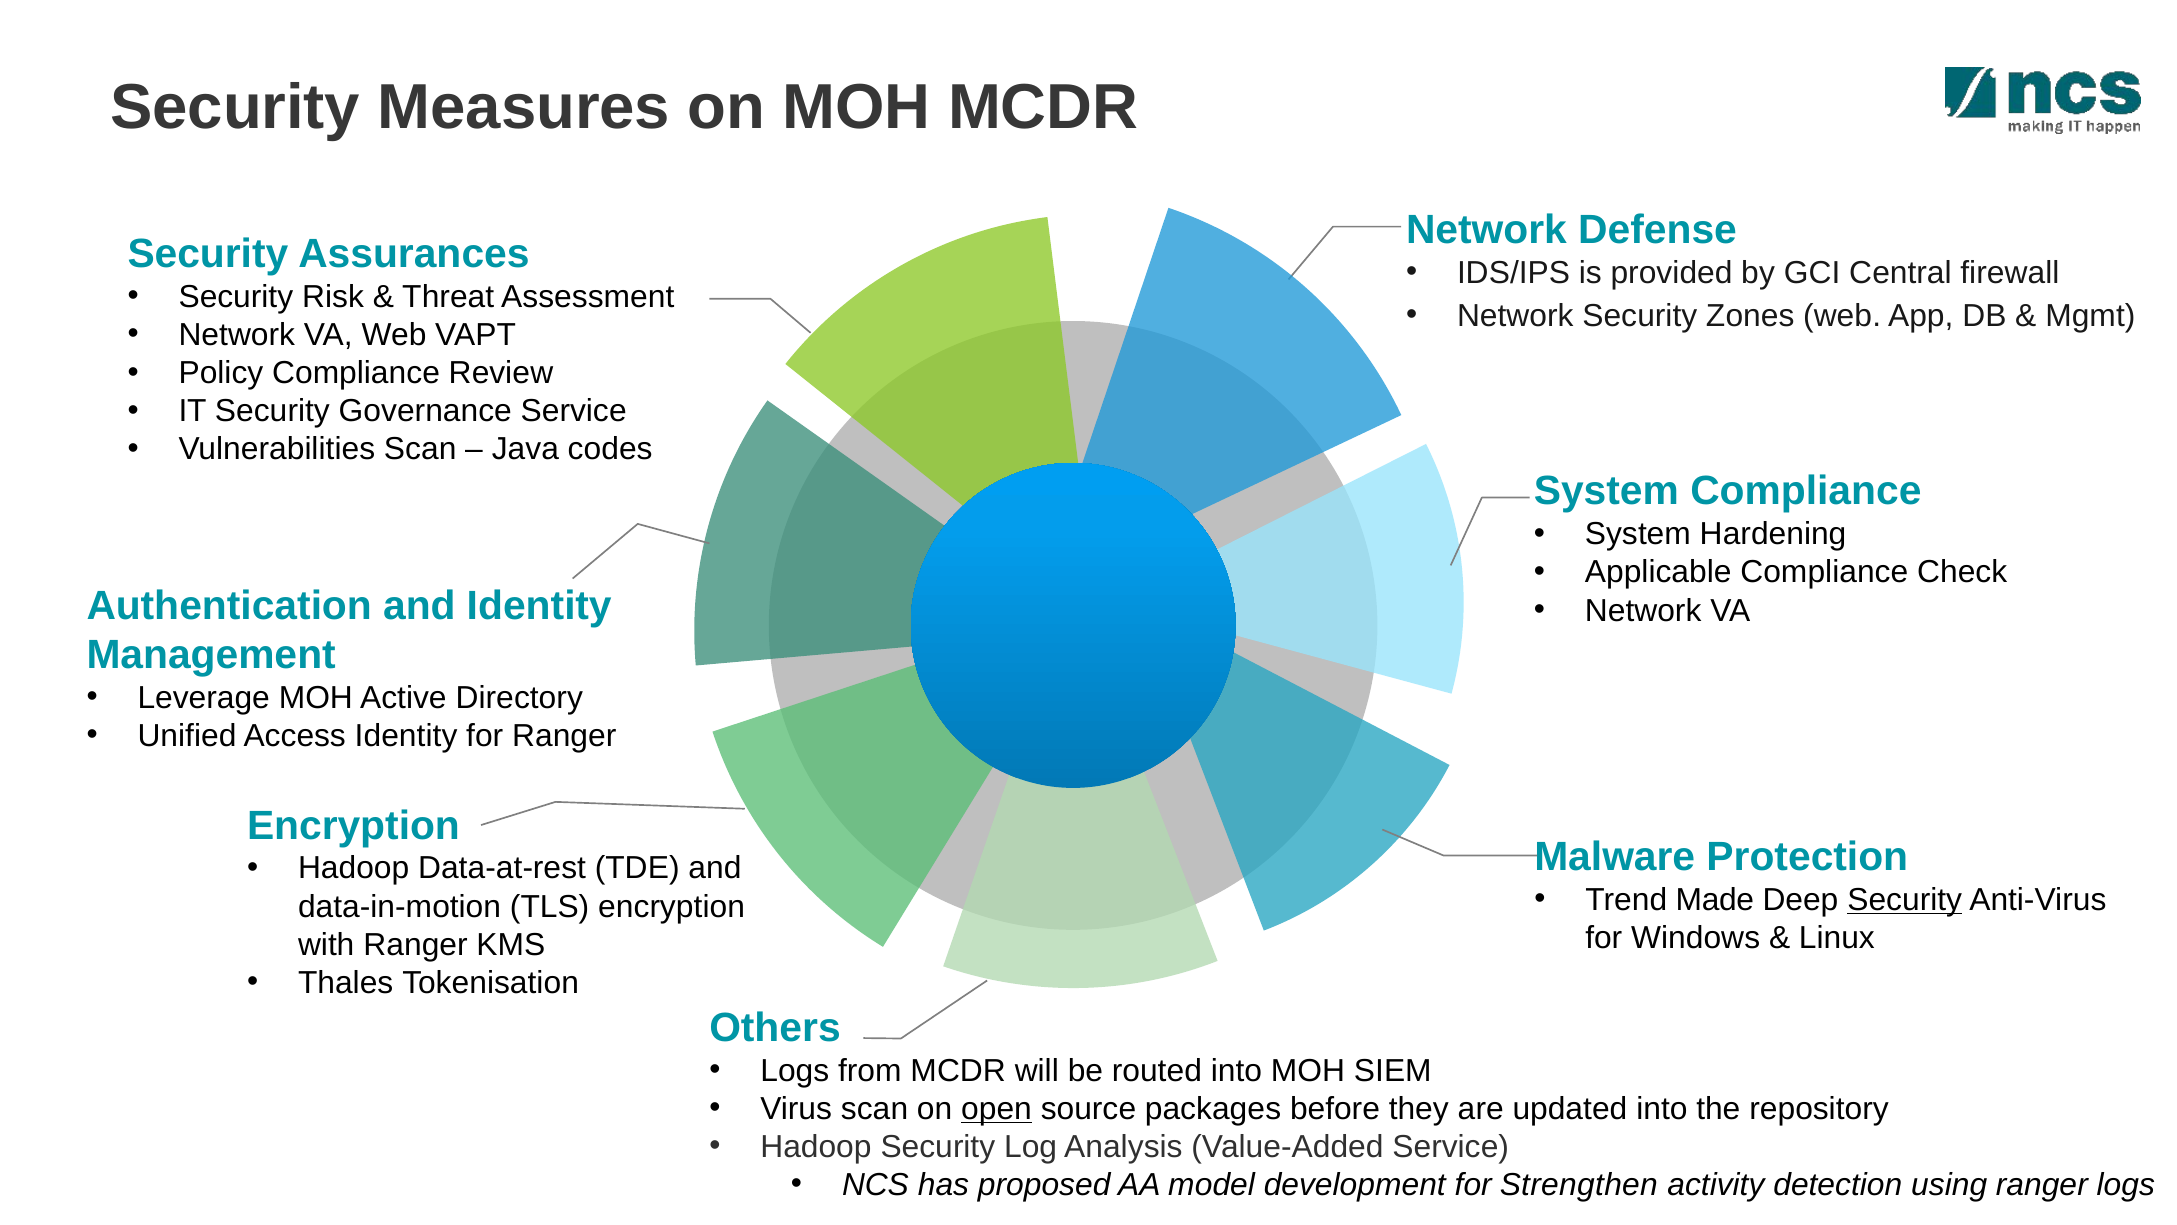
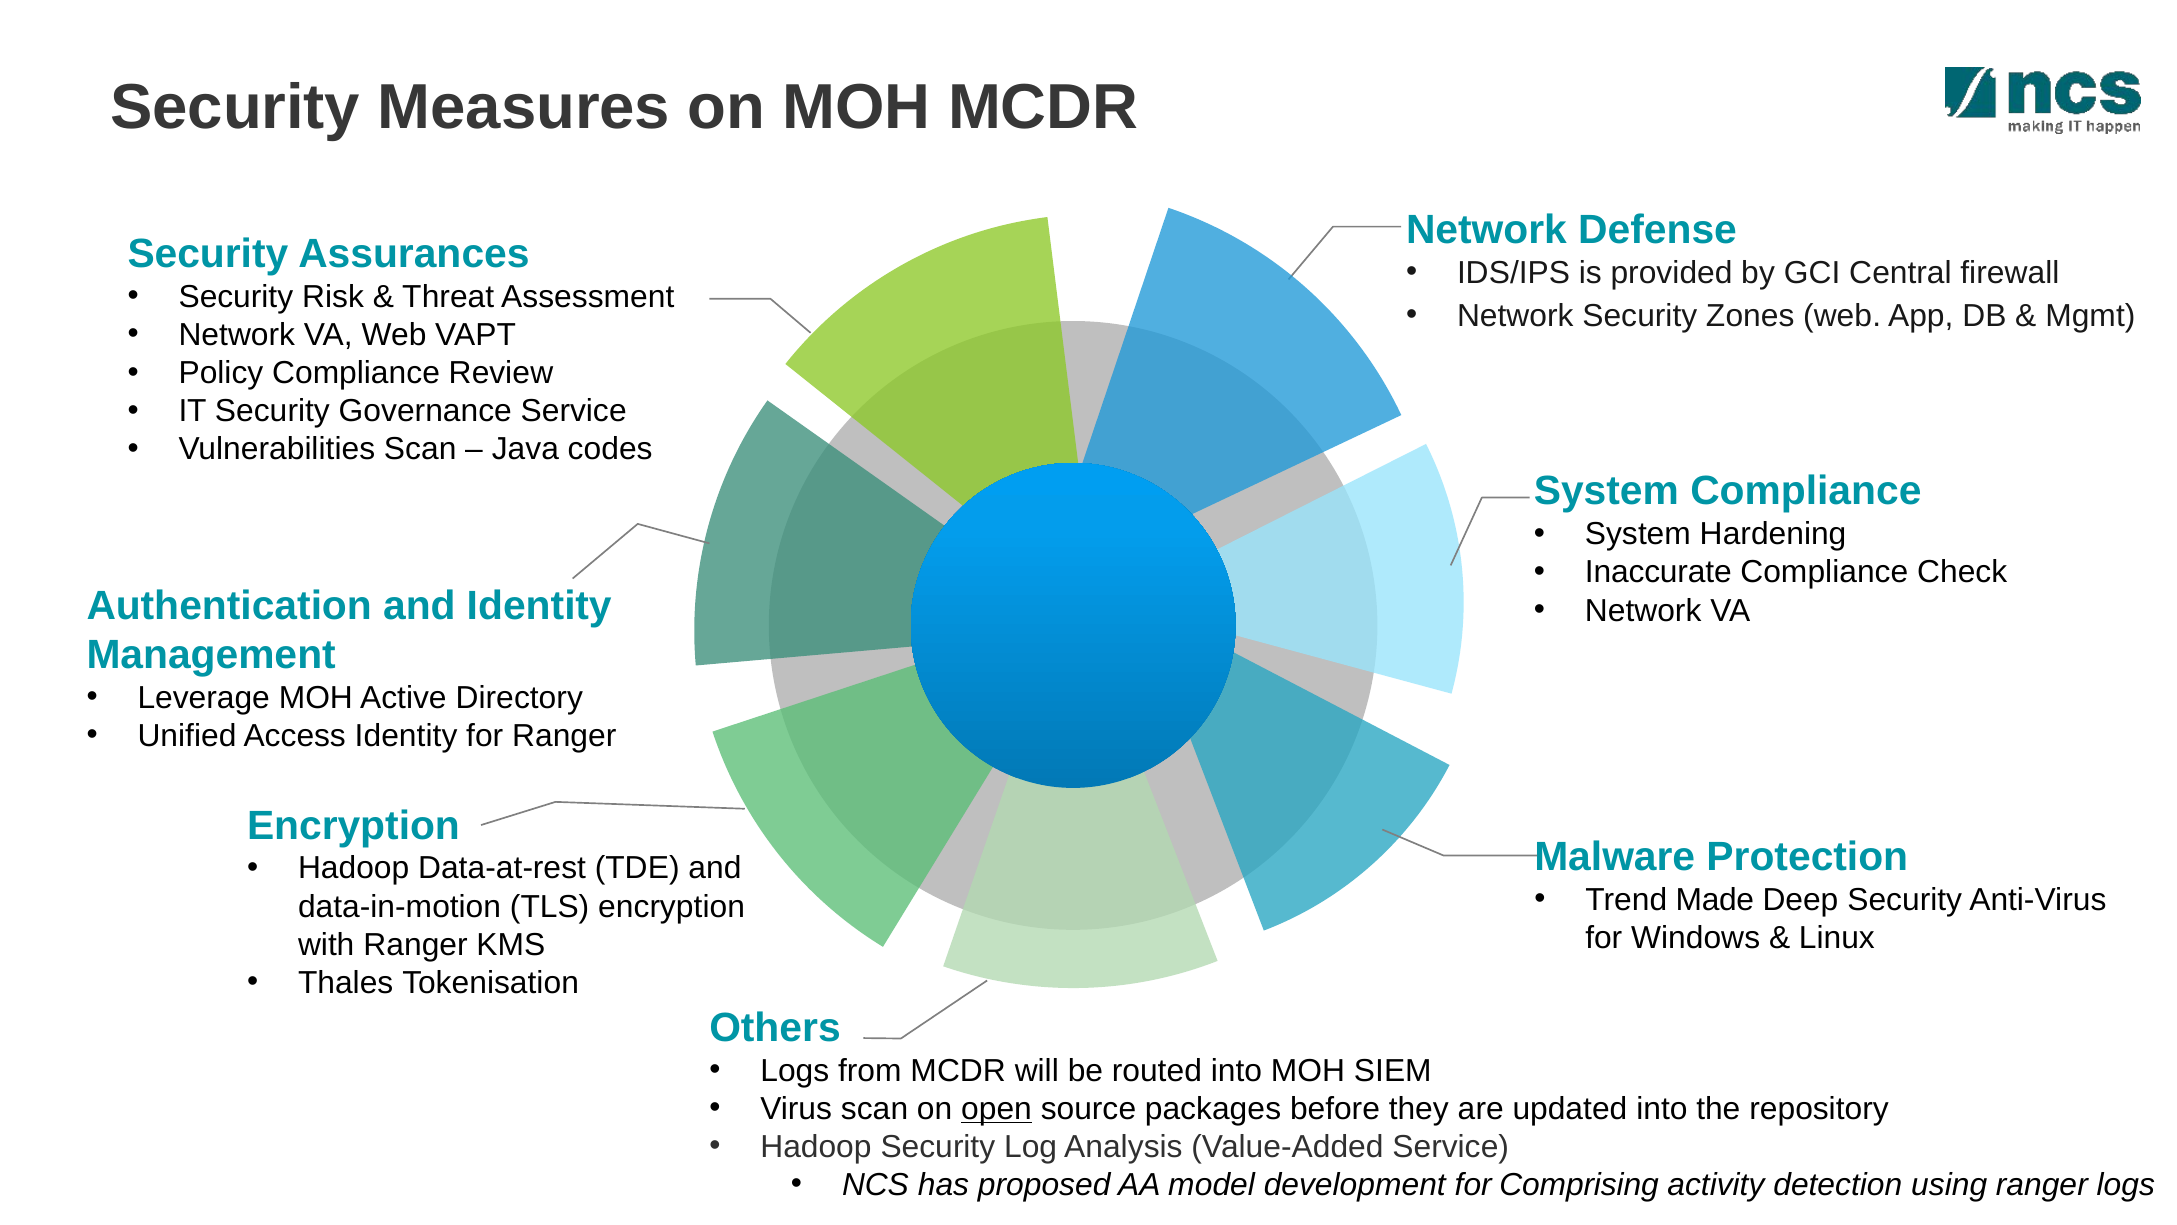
Applicable: Applicable -> Inaccurate
Security at (1905, 900) underline: present -> none
Strengthen: Strengthen -> Comprising
